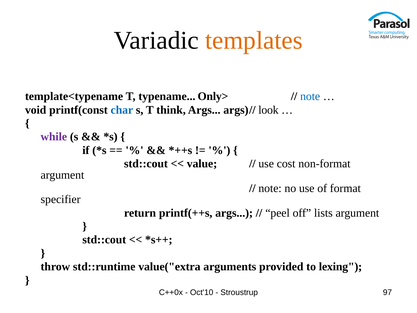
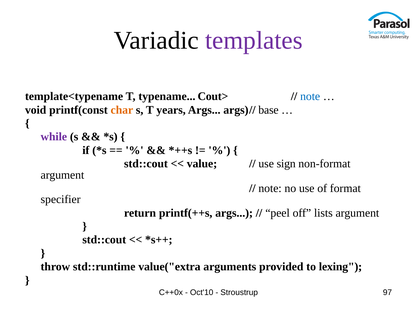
templates colour: orange -> purple
Only>: Only> -> Cout>
char colour: blue -> orange
think: think -> years
look: look -> base
cost: cost -> sign
